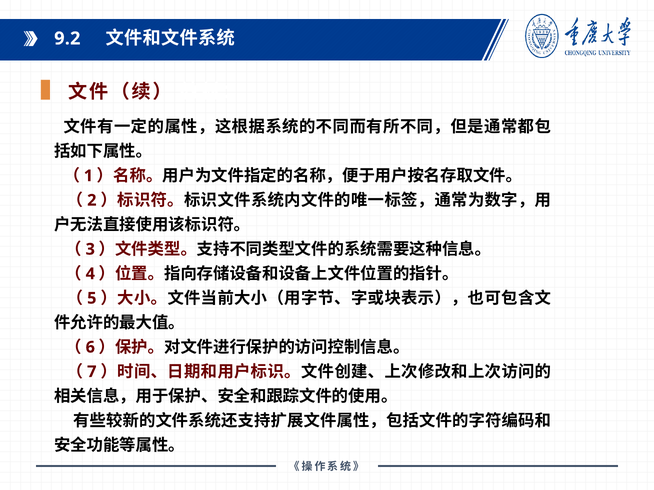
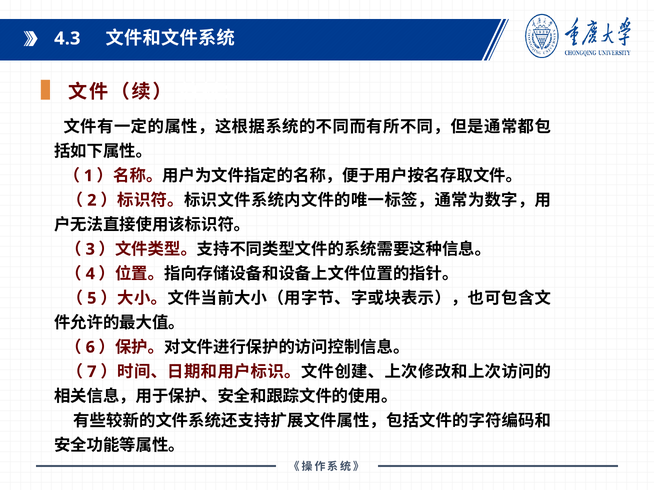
9.2: 9.2 -> 4.3
